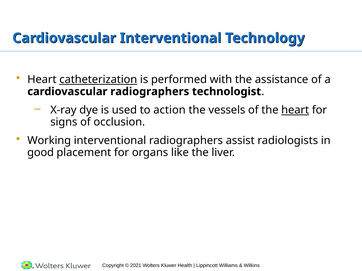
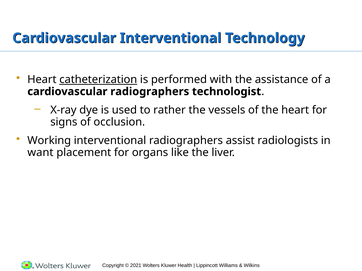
action: action -> rather
heart at (295, 110) underline: present -> none
good: good -> want
